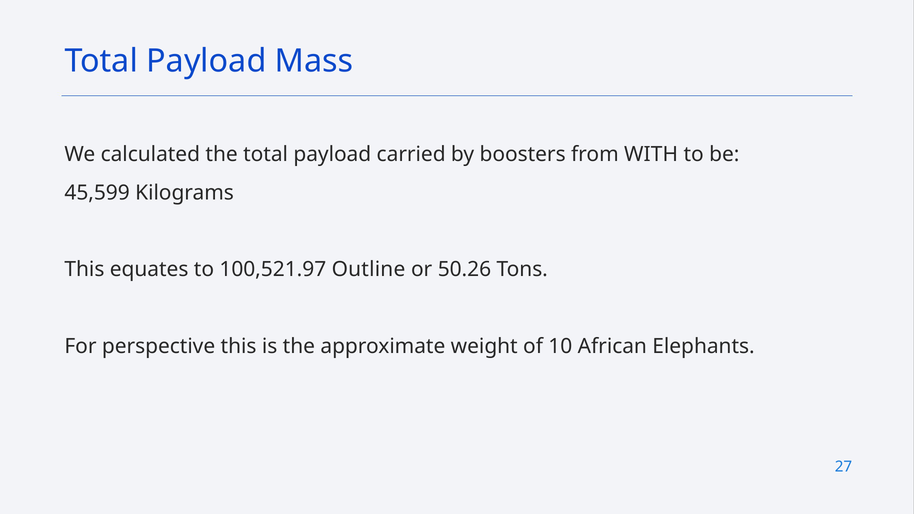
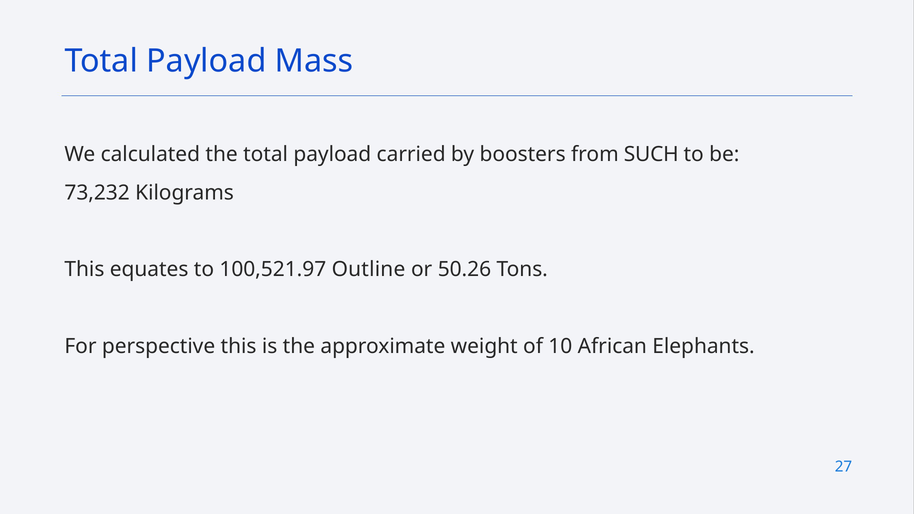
WITH: WITH -> SUCH
45,599: 45,599 -> 73,232
